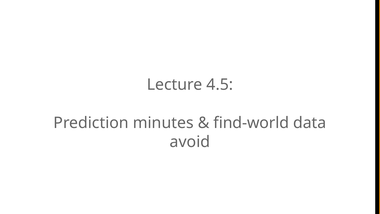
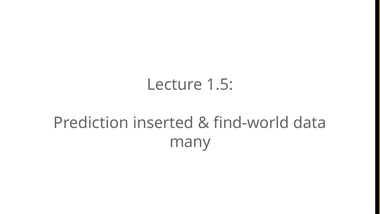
4.5: 4.5 -> 1.5
minutes: minutes -> inserted
avoid: avoid -> many
